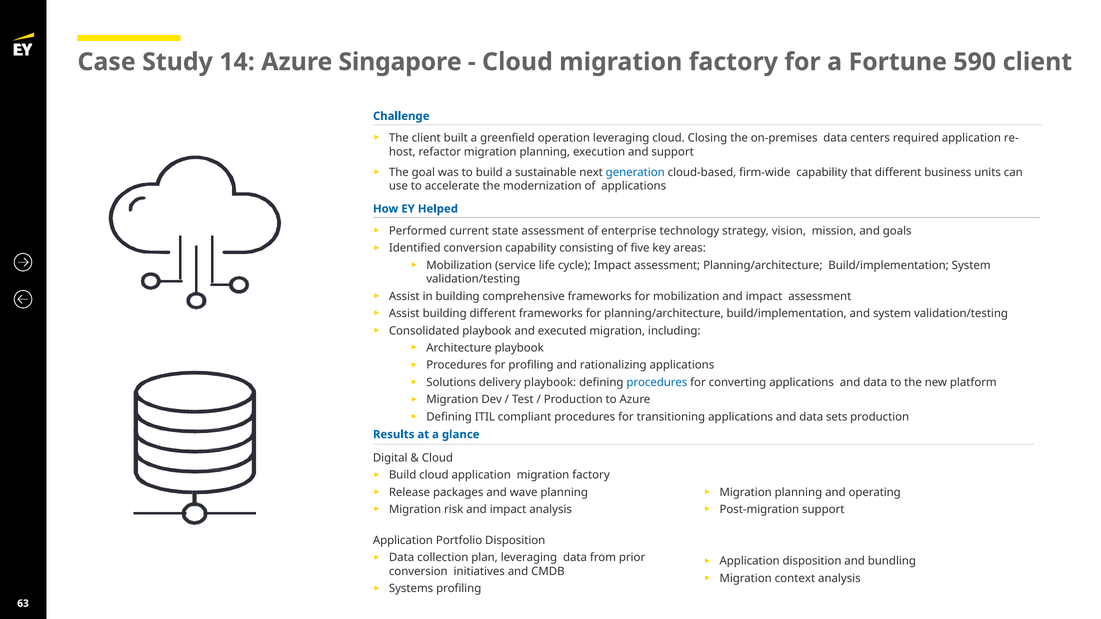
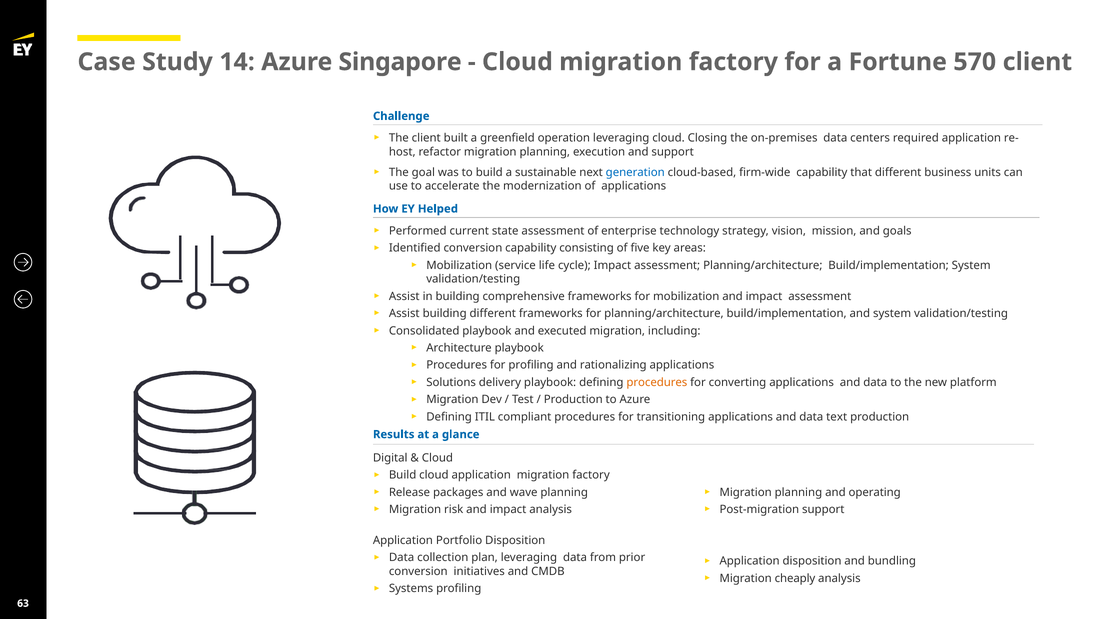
590: 590 -> 570
procedures at (657, 382) colour: blue -> orange
sets: sets -> text
context: context -> cheaply
